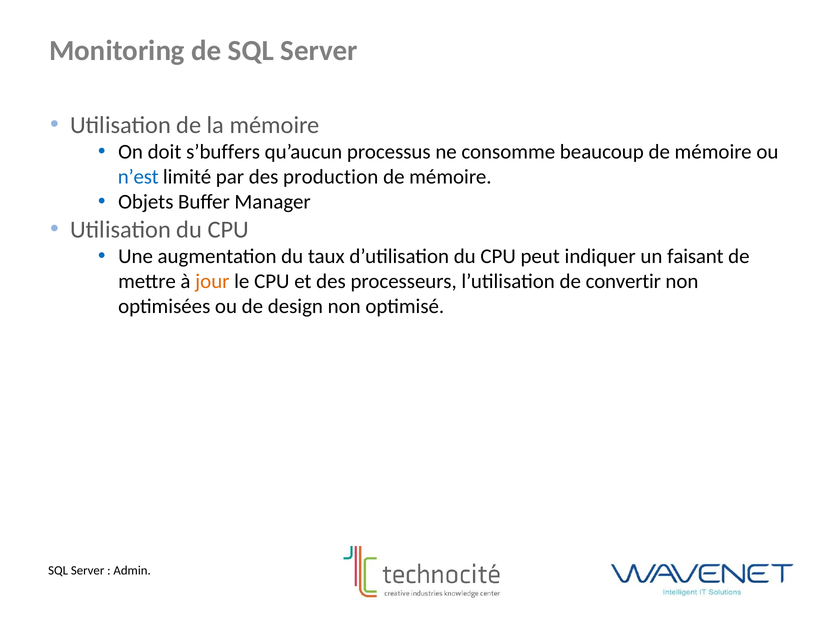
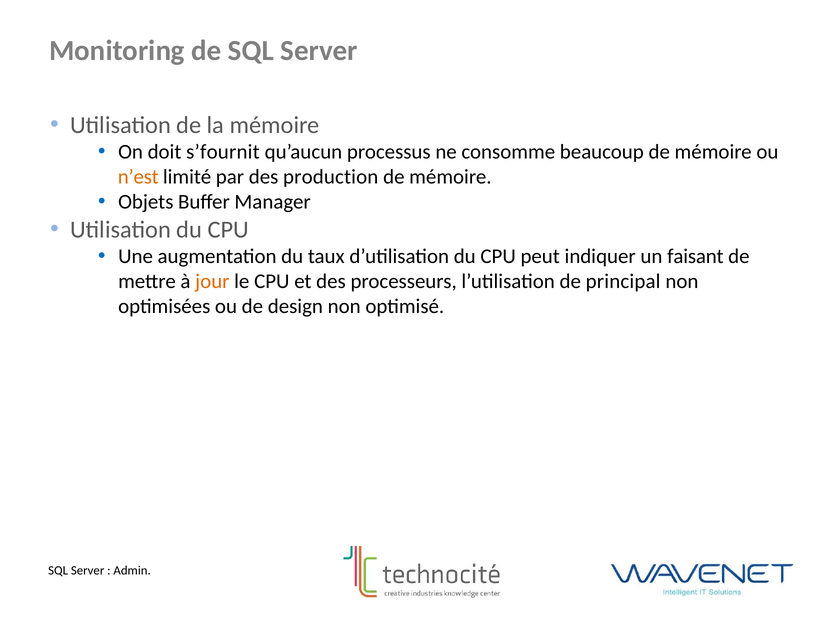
s’buffers: s’buffers -> s’fournit
n’est colour: blue -> orange
convertir: convertir -> principal
